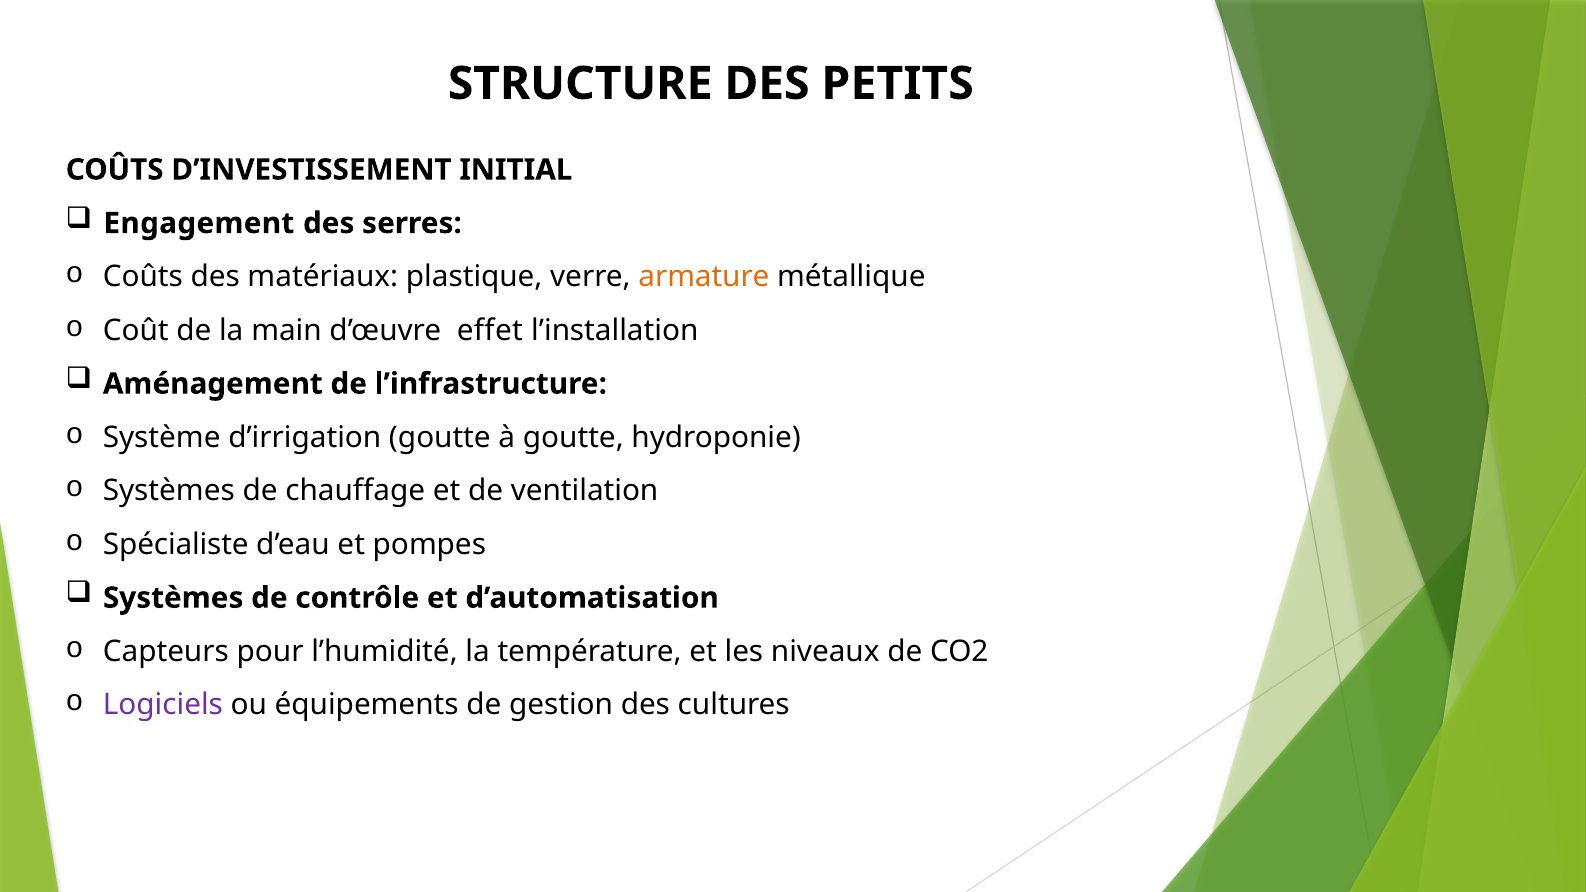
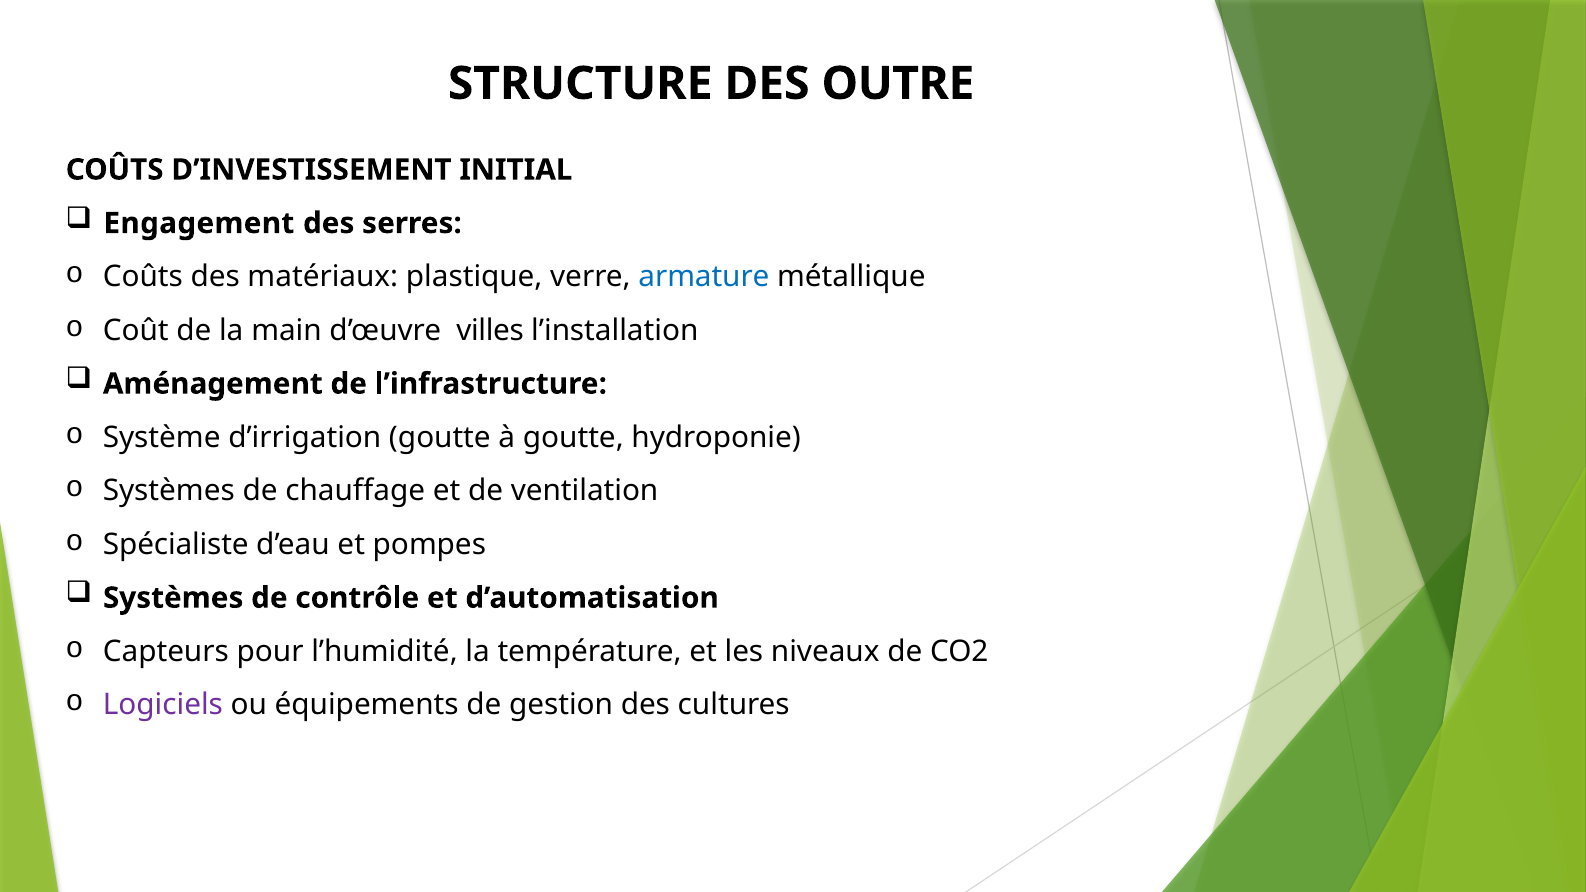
PETITS: PETITS -> OUTRE
armature colour: orange -> blue
effet: effet -> villes
